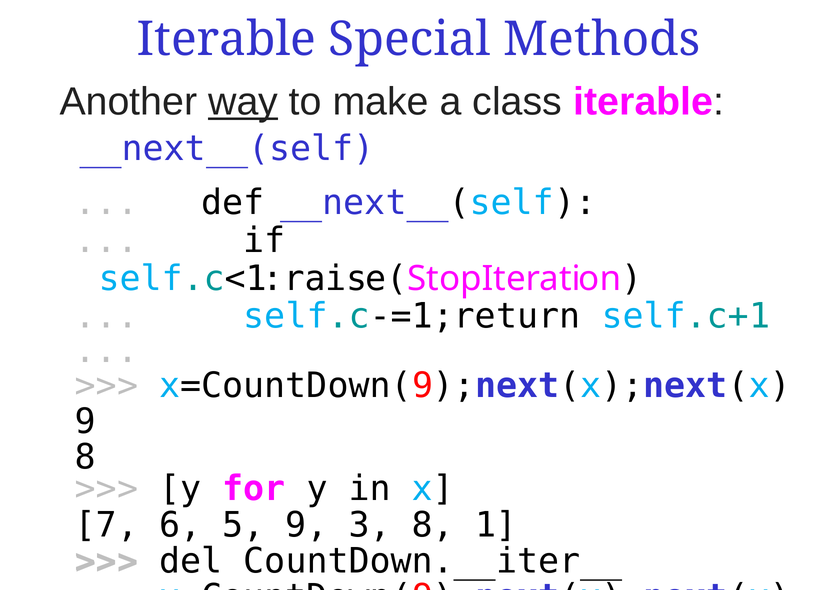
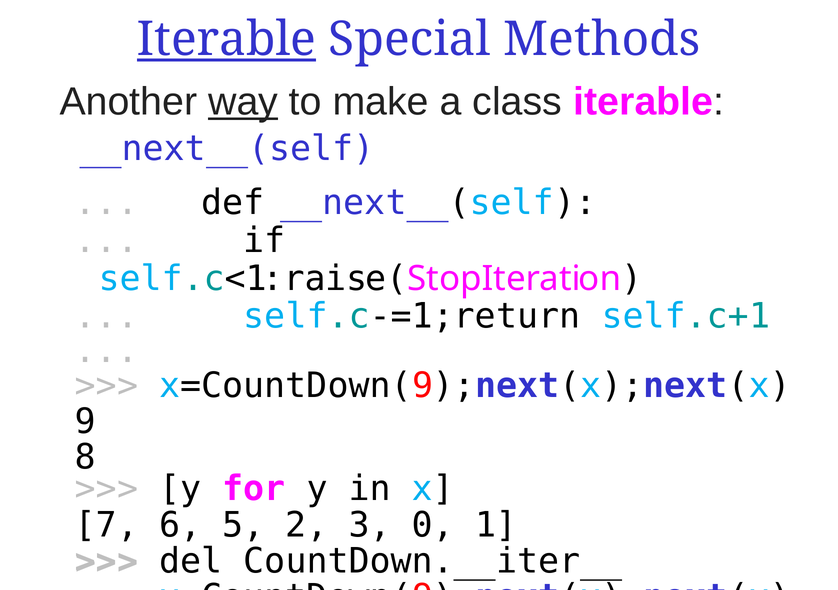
Iterable at (226, 39) underline: none -> present
5 9: 9 -> 2
3 8: 8 -> 0
